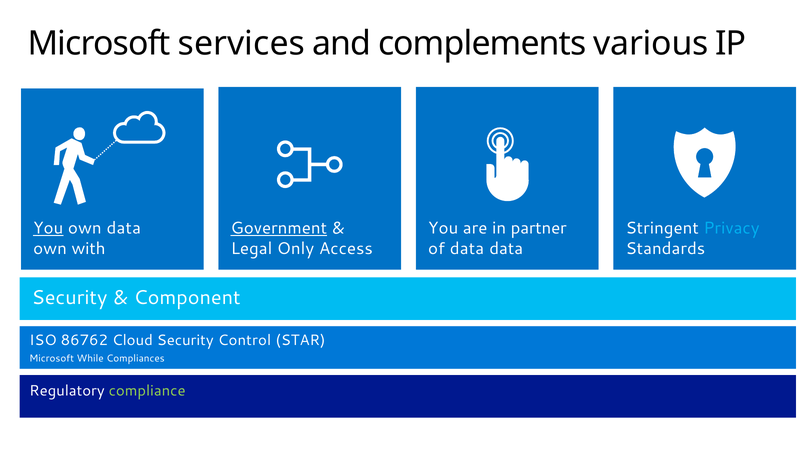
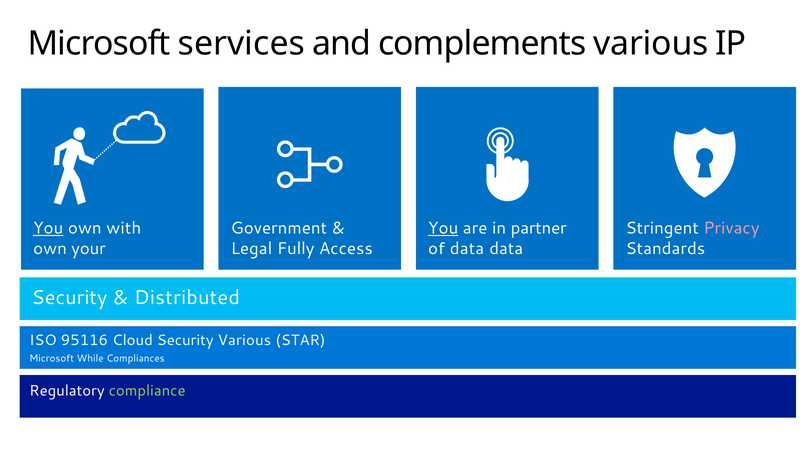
own data: data -> with
Government underline: present -> none
You at (443, 228) underline: none -> present
Privacy colour: light blue -> pink
with: with -> your
Only: Only -> Fully
Component: Component -> Distributed
86762: 86762 -> 95116
Security Control: Control -> Various
